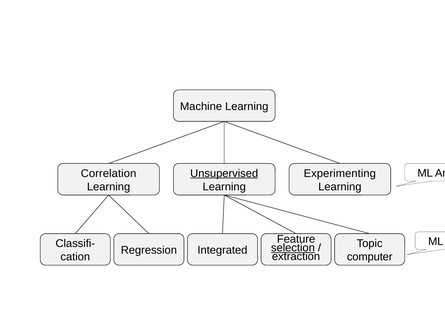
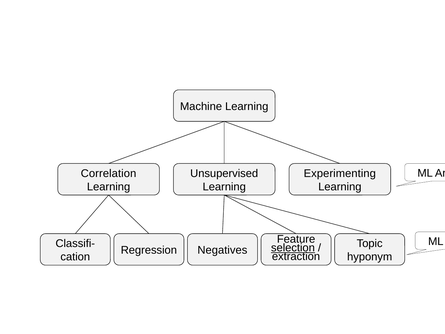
Unsupervised underline: present -> none
Integrated: Integrated -> Negatives
computer: computer -> hyponym
